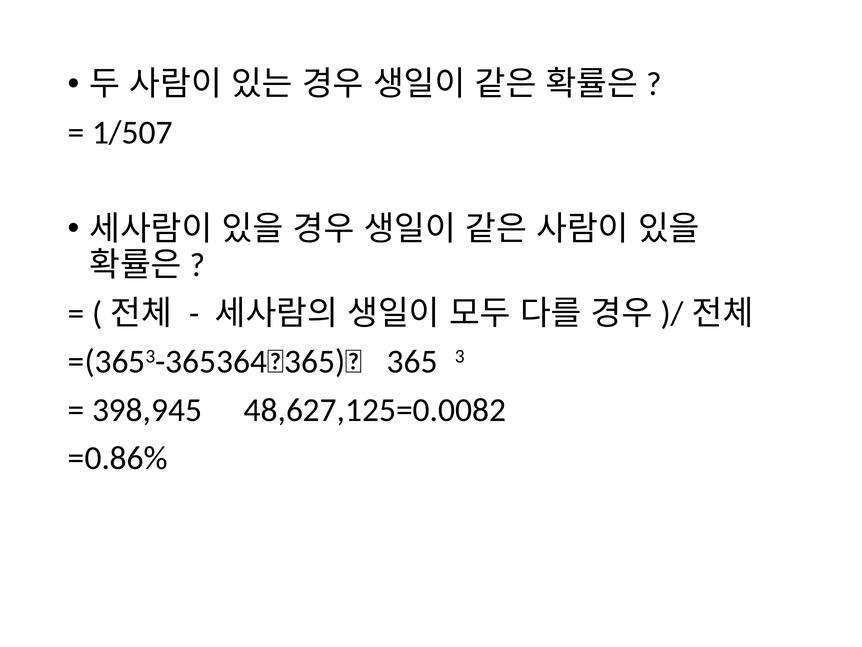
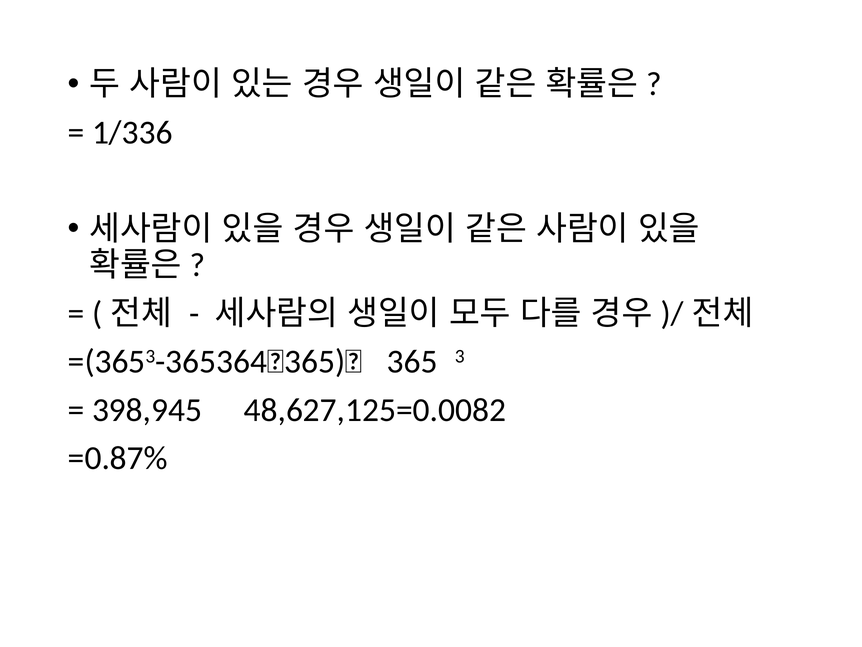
1/507: 1/507 -> 1/336
=0.86%: =0.86% -> =0.87%
